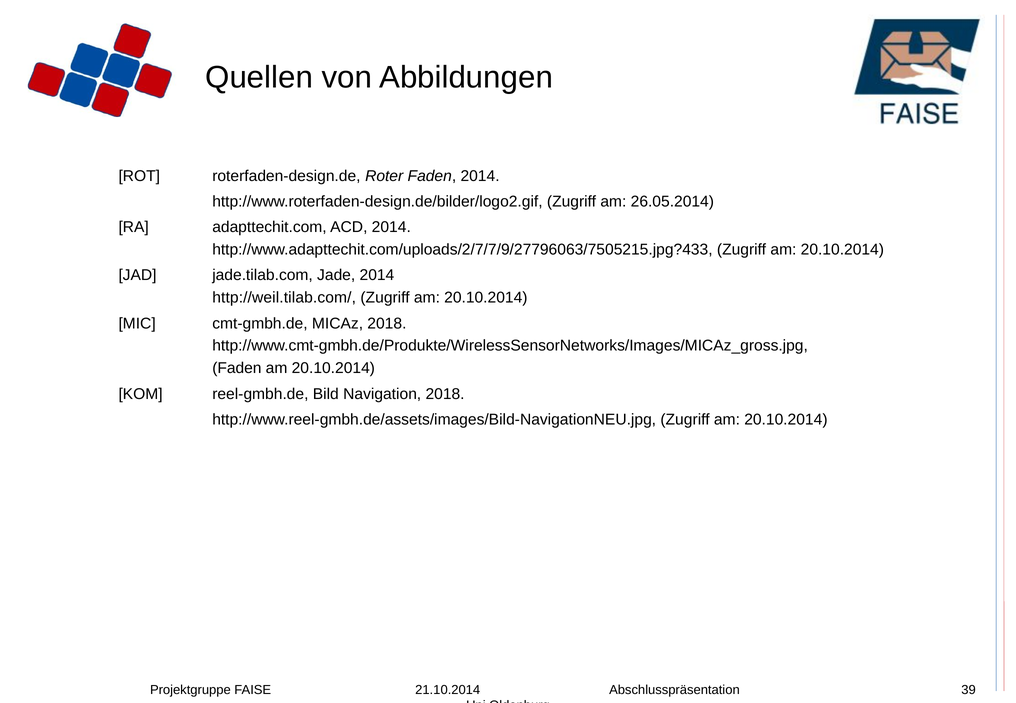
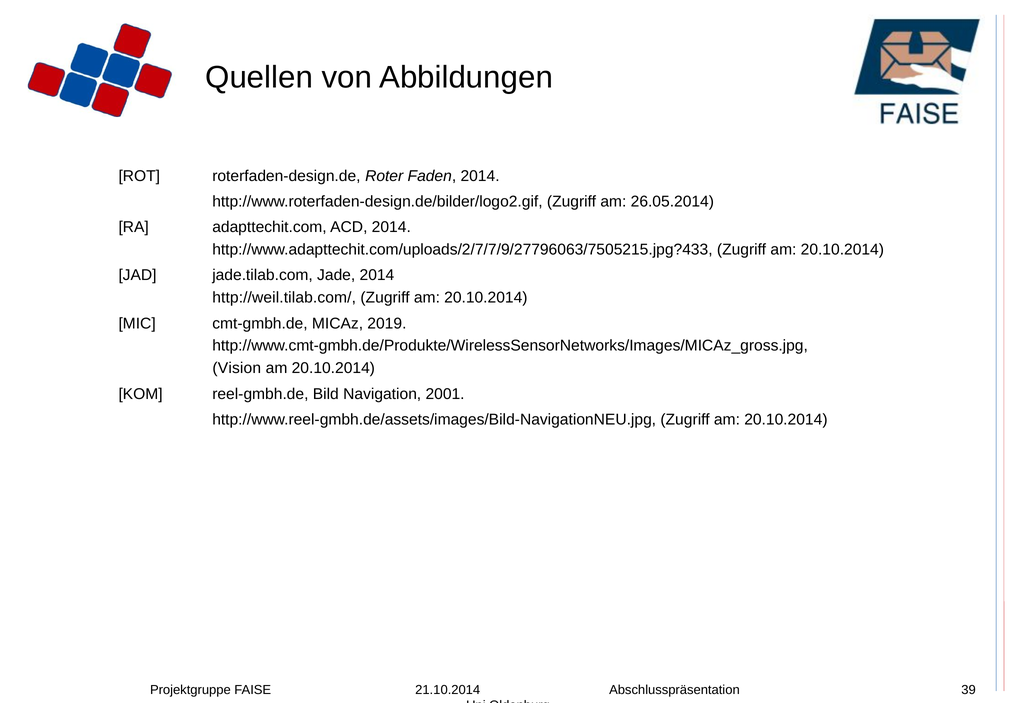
MICAz 2018: 2018 -> 2019
Faden at (237, 369): Faden -> Vision
Navigation 2018: 2018 -> 2001
